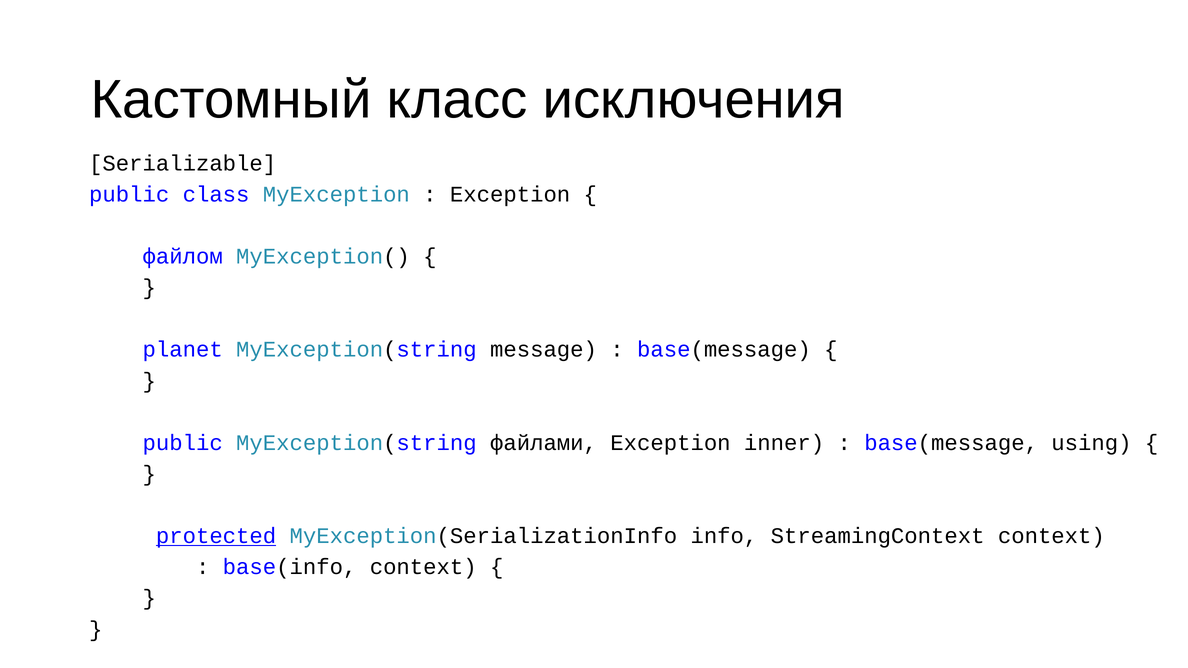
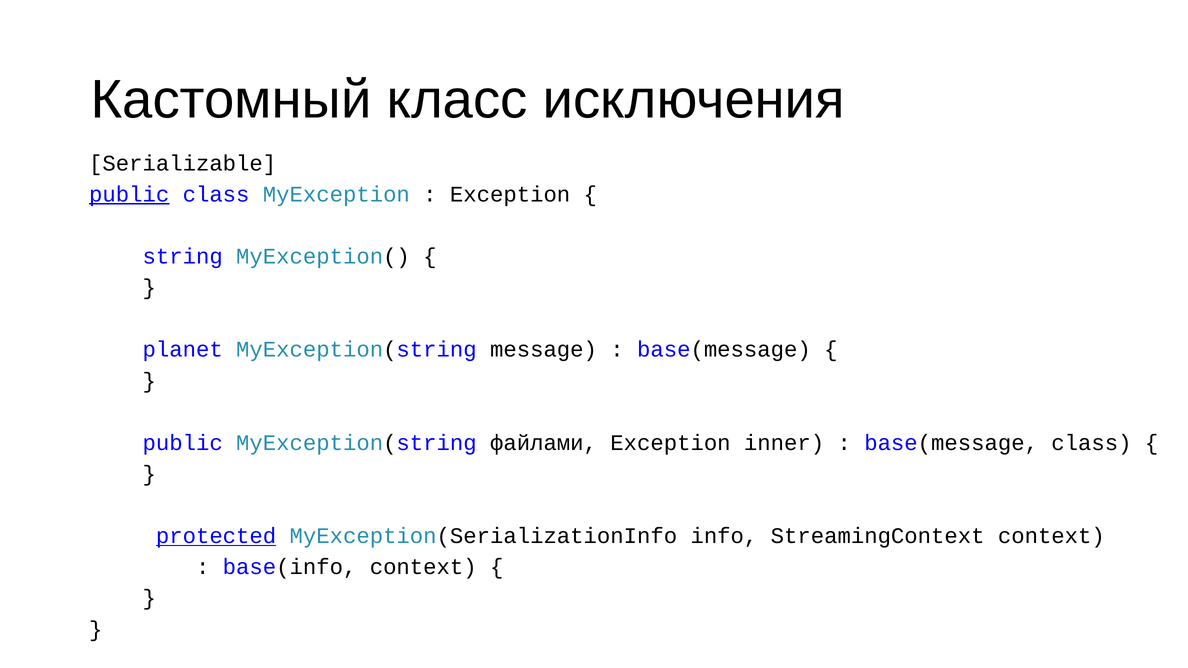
public at (129, 194) underline: none -> present
файлом: файлом -> string
base(message using: using -> class
